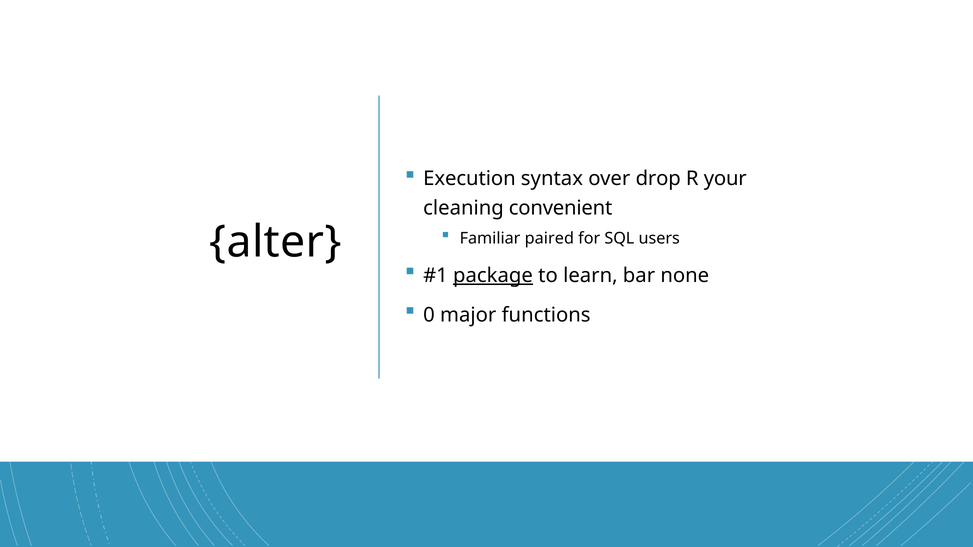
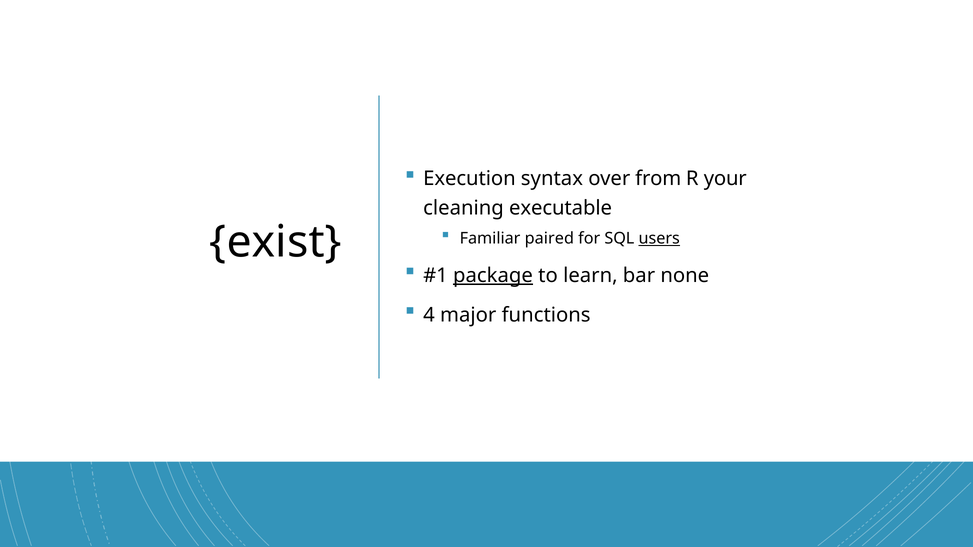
drop: drop -> from
convenient: convenient -> executable
users underline: none -> present
alter: alter -> exist
0: 0 -> 4
